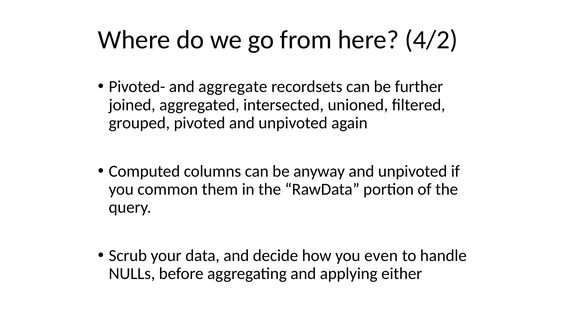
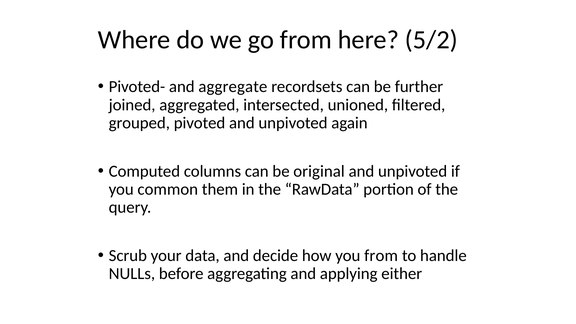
4/2: 4/2 -> 5/2
anyway: anyway -> original
you even: even -> from
